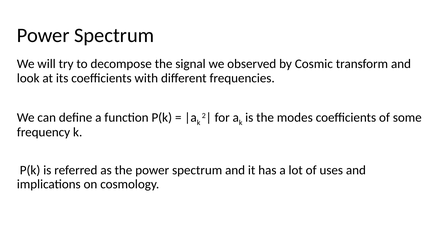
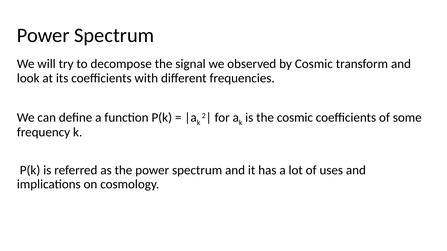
the modes: modes -> cosmic
